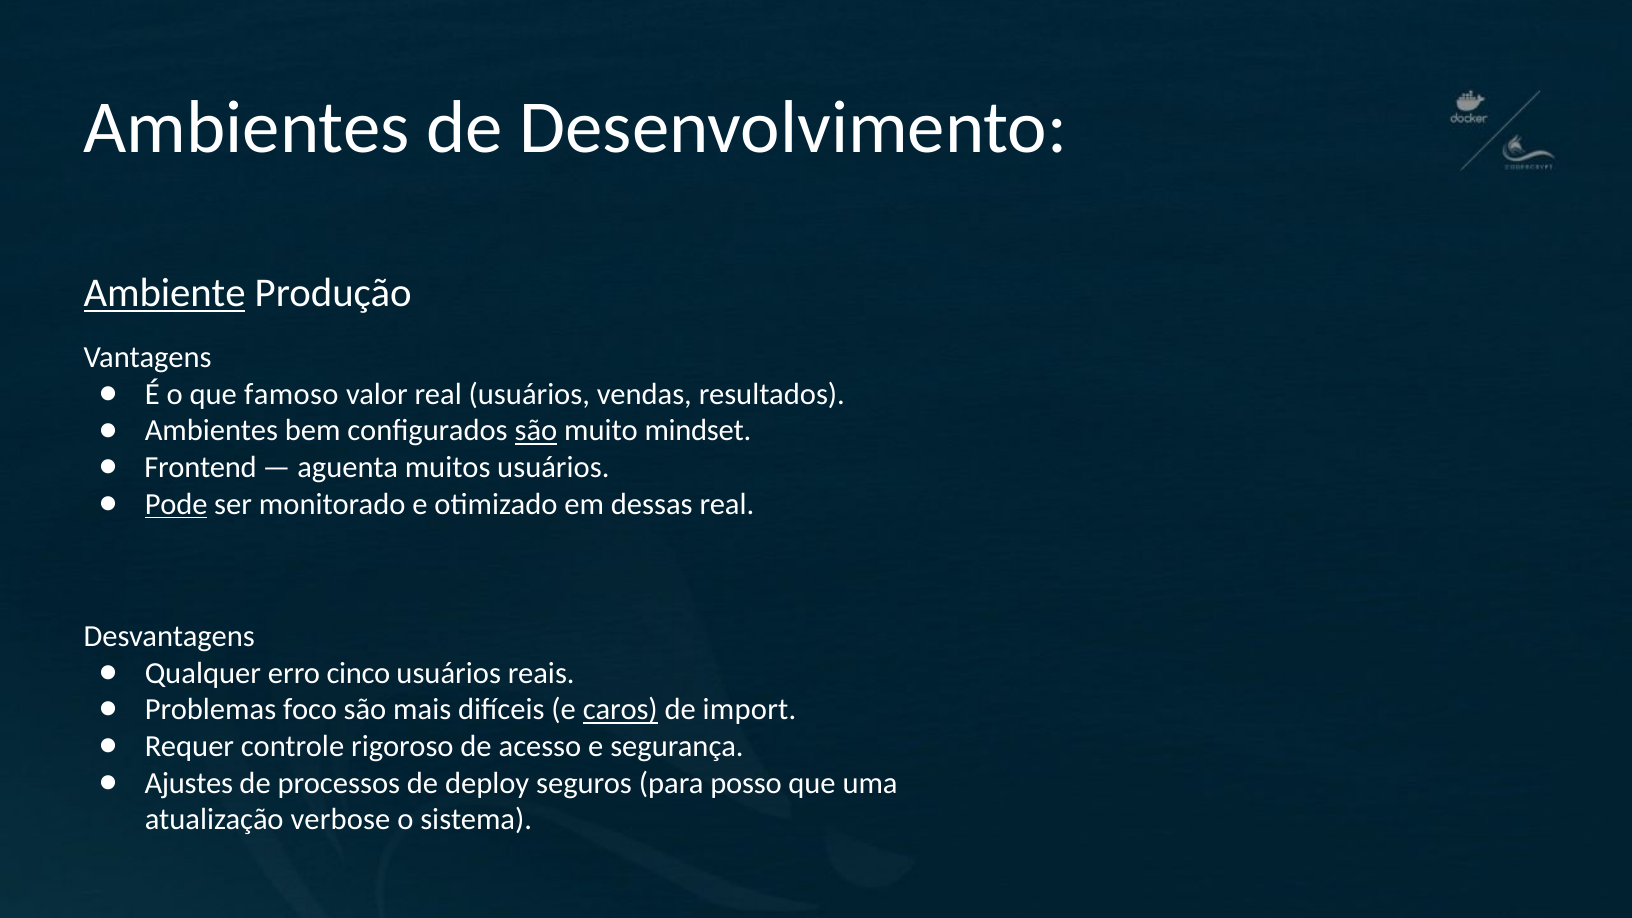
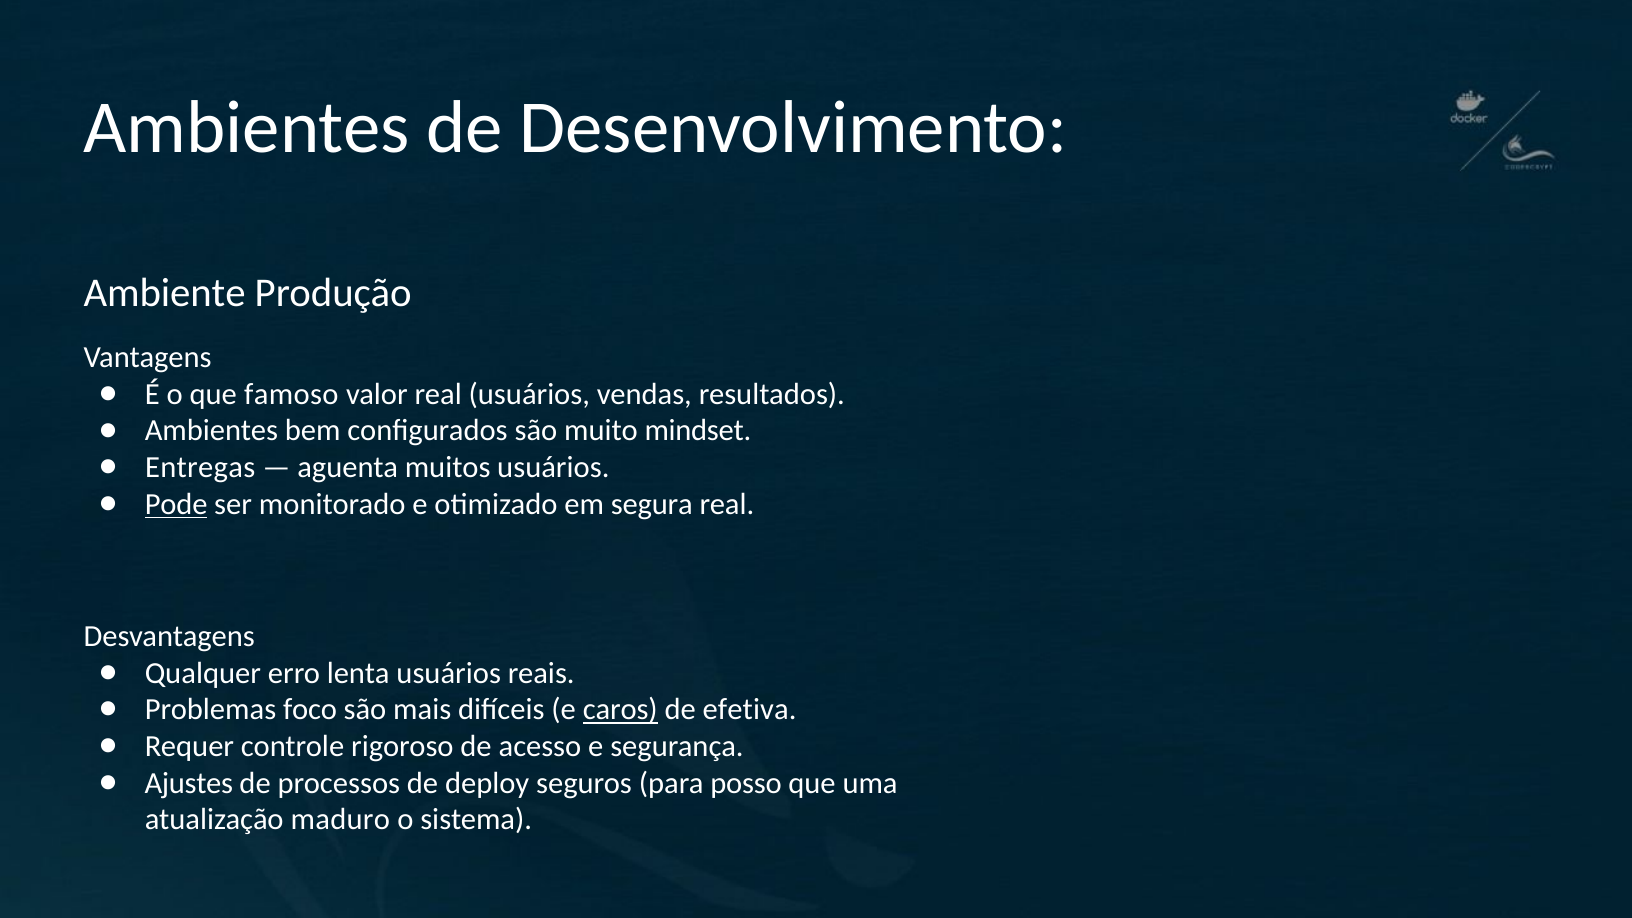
Ambiente underline: present -> none
são at (536, 431) underline: present -> none
Frontend: Frontend -> Entregas
dessas: dessas -> segura
cinco: cinco -> lenta
import: import -> efetiva
verbose: verbose -> maduro
